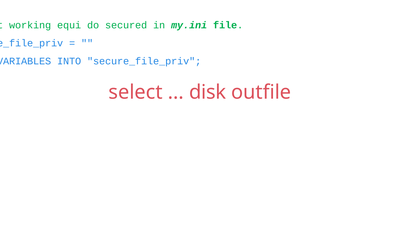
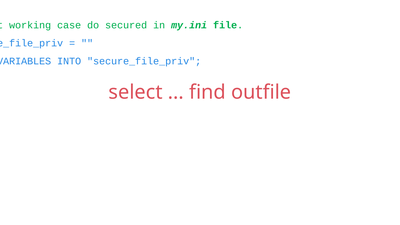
equi: equi -> case
disk: disk -> find
